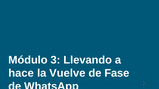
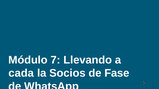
3: 3 -> 7
hace: hace -> cada
Vuelve: Vuelve -> Socios
